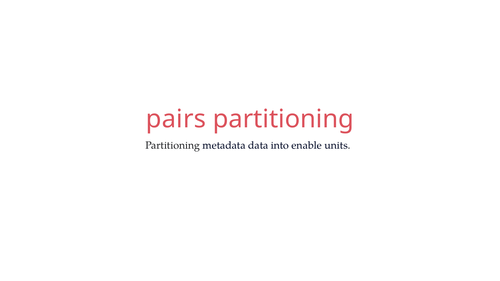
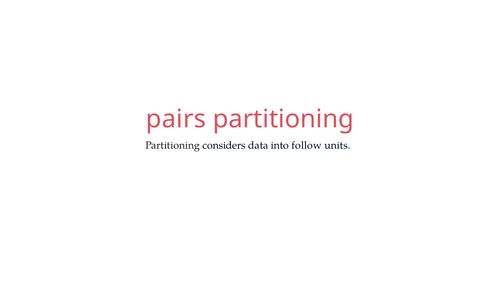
metadata: metadata -> considers
enable: enable -> follow
